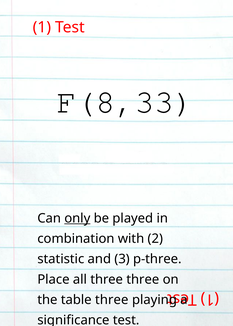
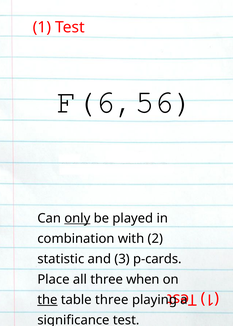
F(8,33: F(8,33 -> F(6,56
p-three: p-three -> p-cards
three three: three -> when
the underline: none -> present
